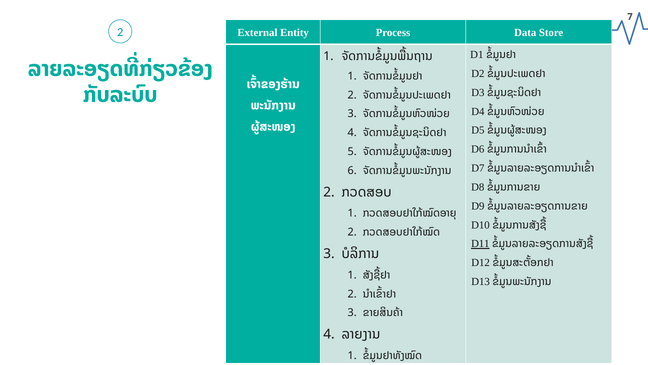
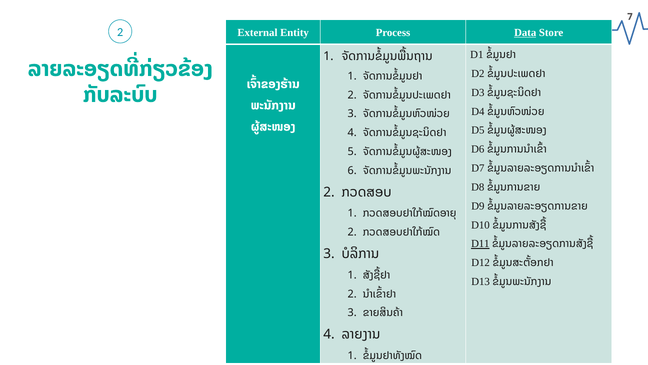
Data underline: none -> present
